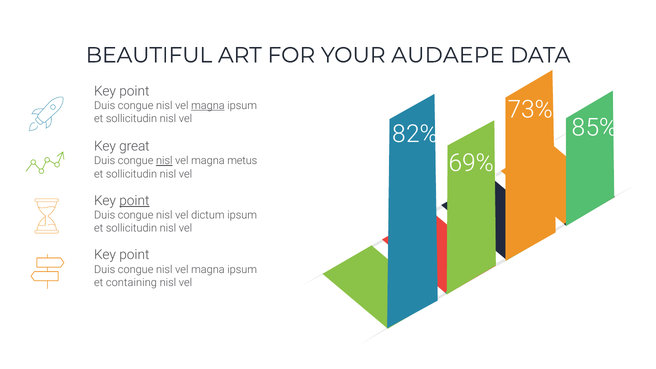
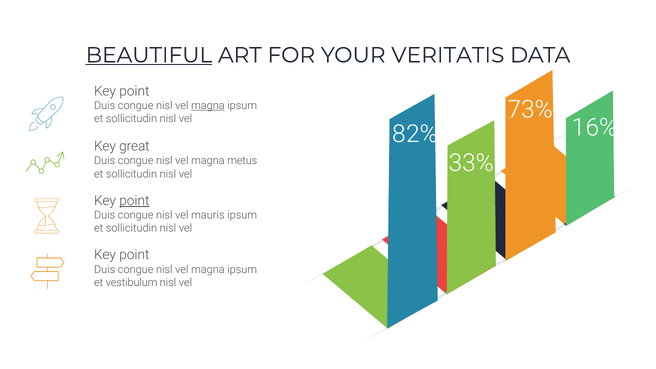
BEAUTIFUL underline: none -> present
AUDAEPE: AUDAEPE -> VERITATIS
85%: 85% -> 16%
69%: 69% -> 33%
nisl at (164, 161) underline: present -> none
dictum: dictum -> mauris
containing: containing -> vestibulum
